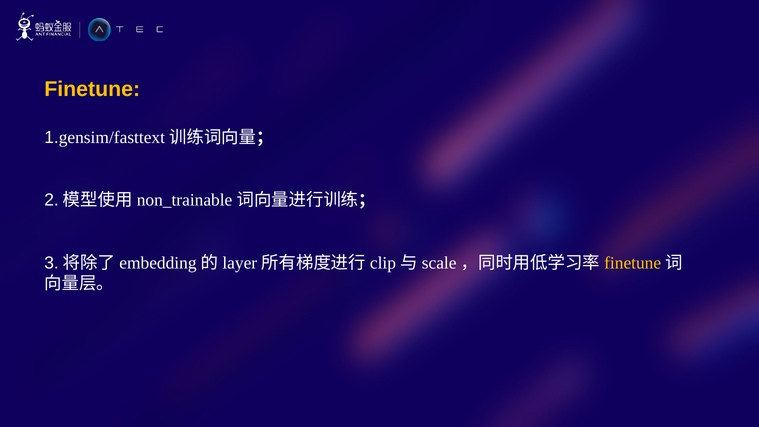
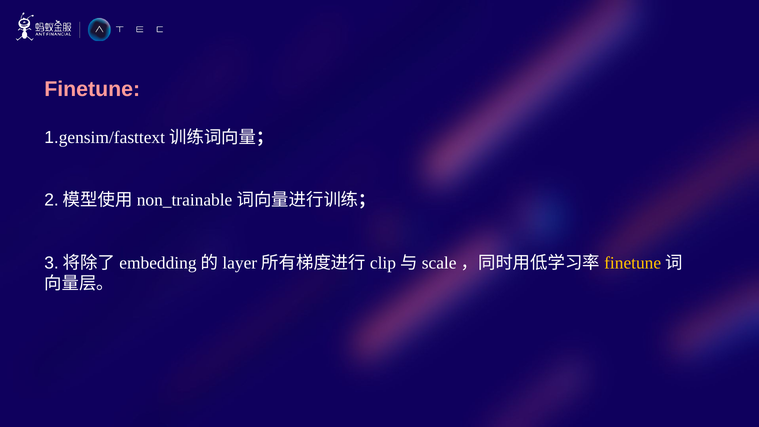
Finetune at (92, 89) colour: yellow -> pink
